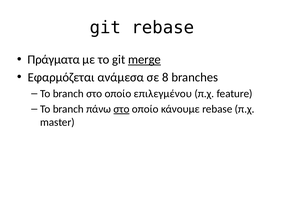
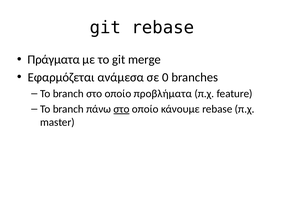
merge underline: present -> none
8: 8 -> 0
επιλεγμένου: επιλεγμένου -> προβλήματα
